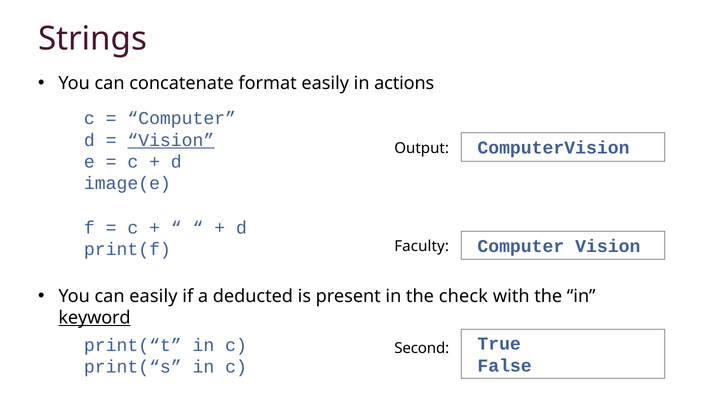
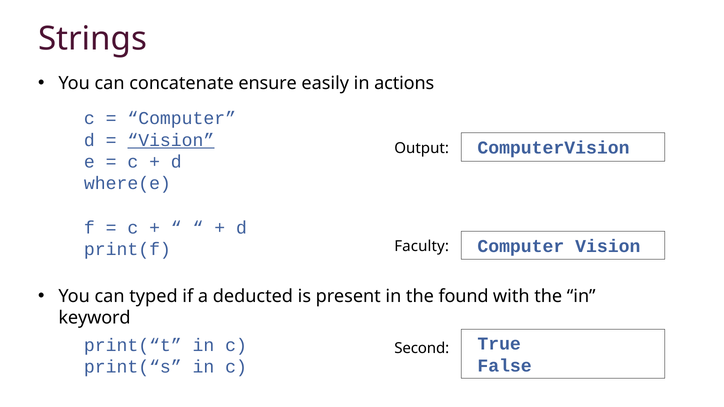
format: format -> ensure
image(e: image(e -> where(e
can easily: easily -> typed
check: check -> found
keyword underline: present -> none
